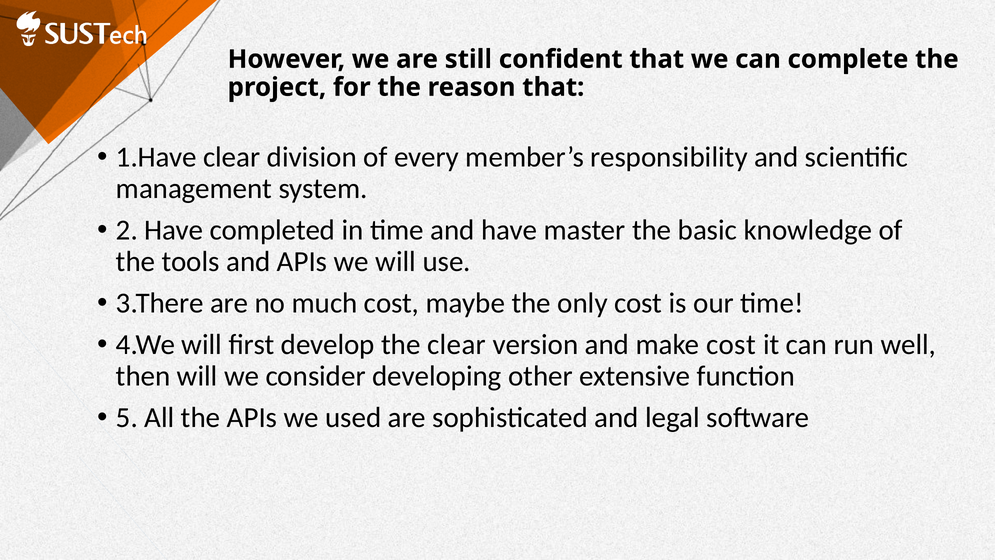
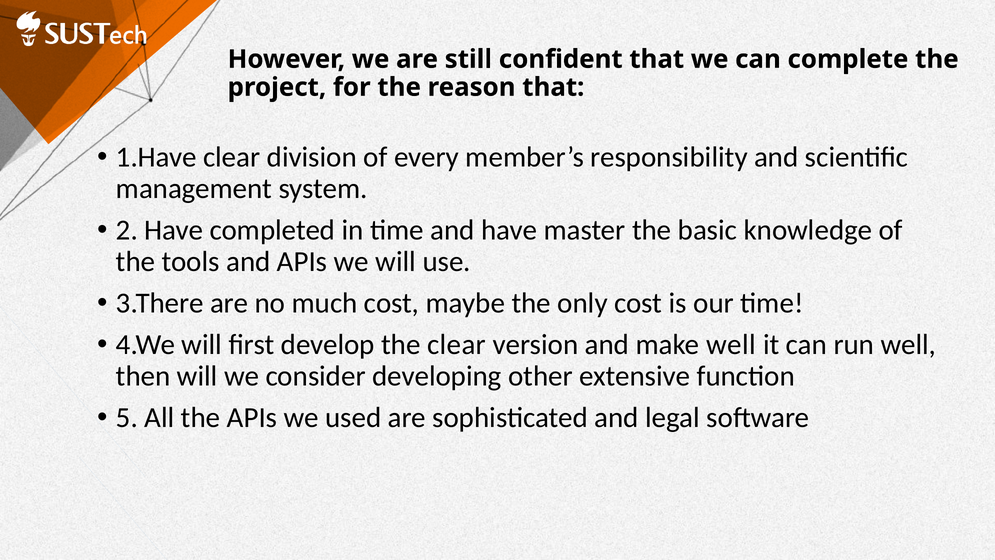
make cost: cost -> well
